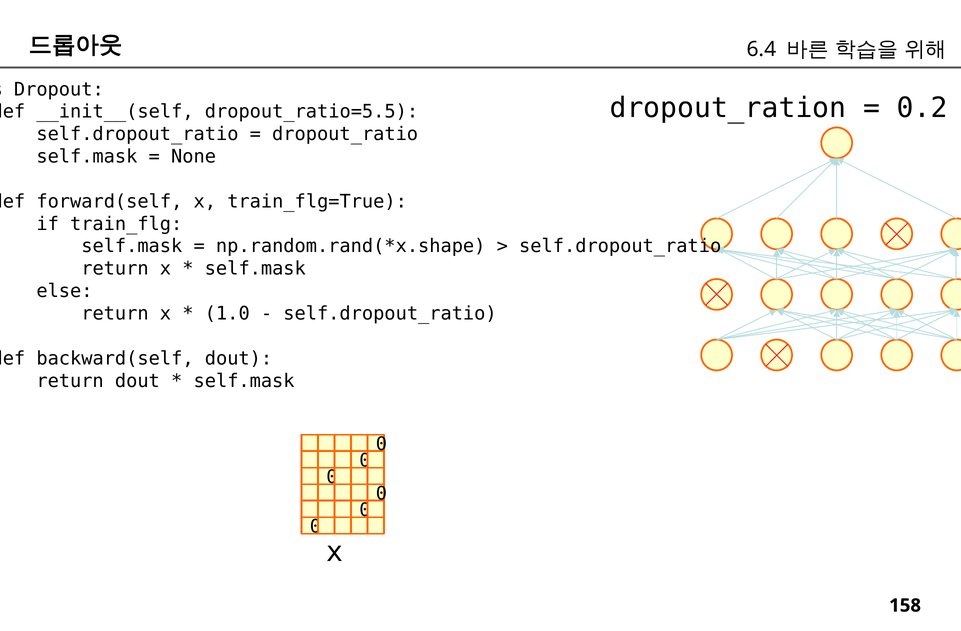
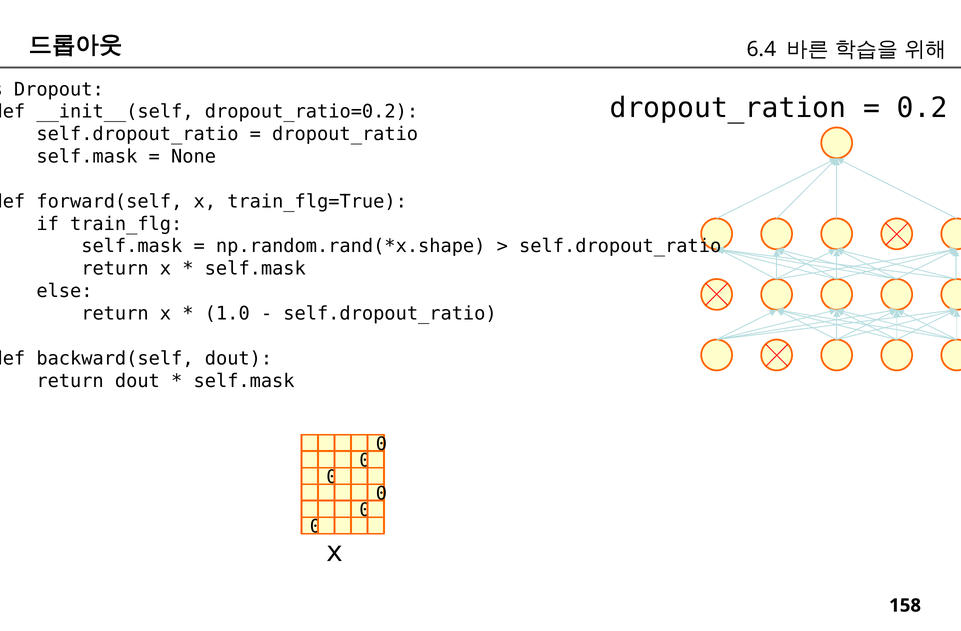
dropout_ratio=5.5: dropout_ratio=5.5 -> dropout_ratio=0.2
